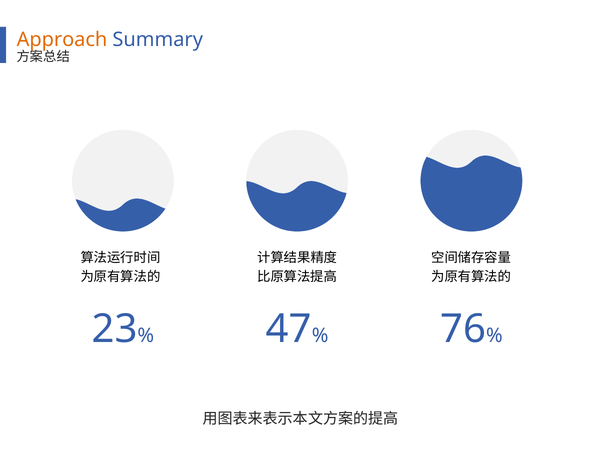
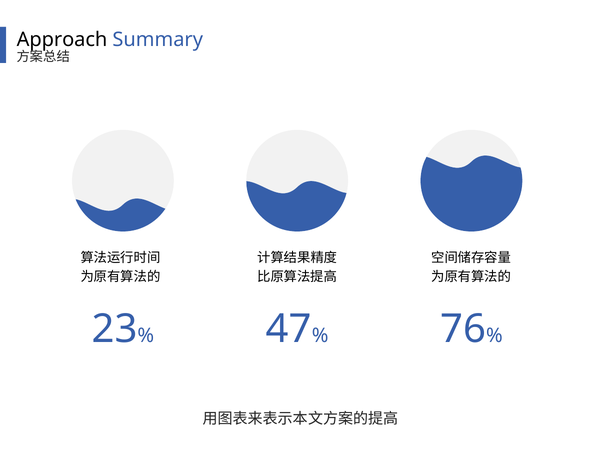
Approach colour: orange -> black
